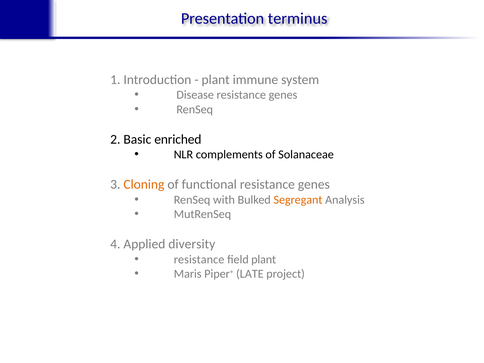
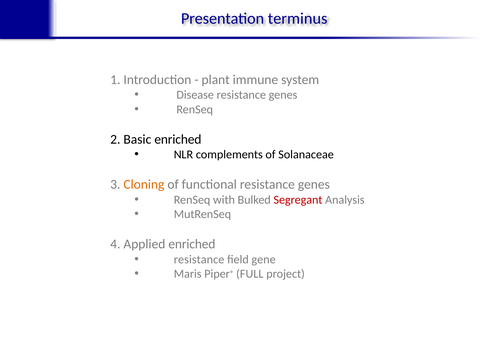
Segregant colour: orange -> red
Applied diversity: diversity -> enriched
field plant: plant -> gene
LATE: LATE -> FULL
